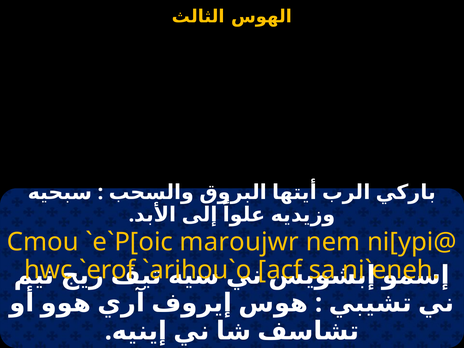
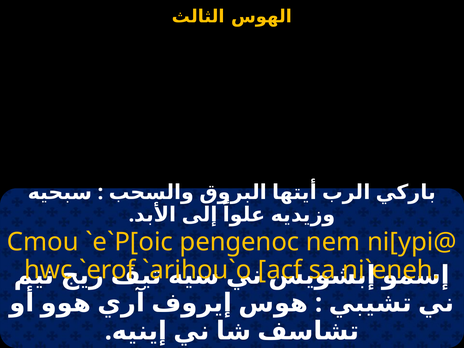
maroujwr: maroujwr -> pengenoc
